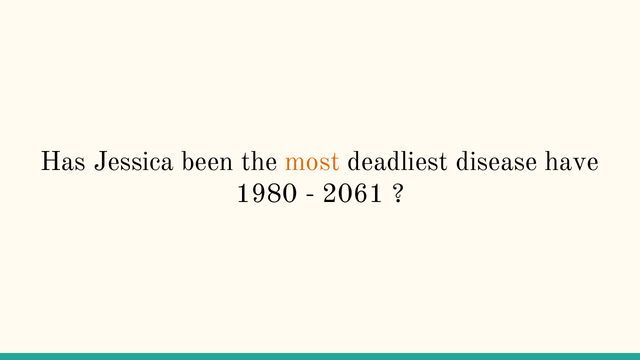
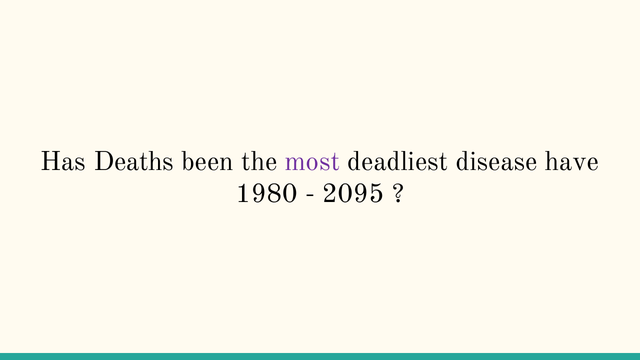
Jessica: Jessica -> Deaths
most colour: orange -> purple
2061: 2061 -> 2095
